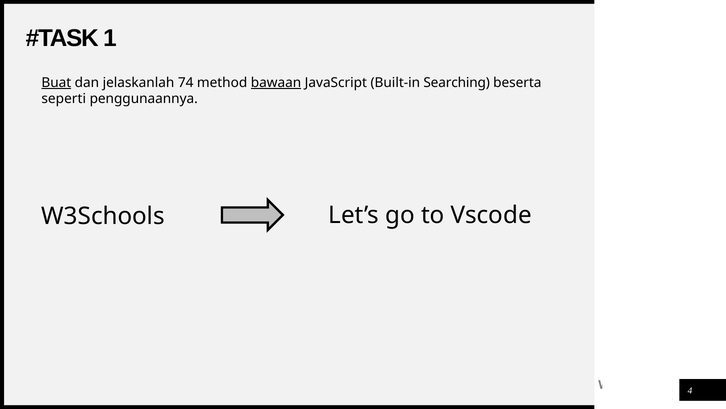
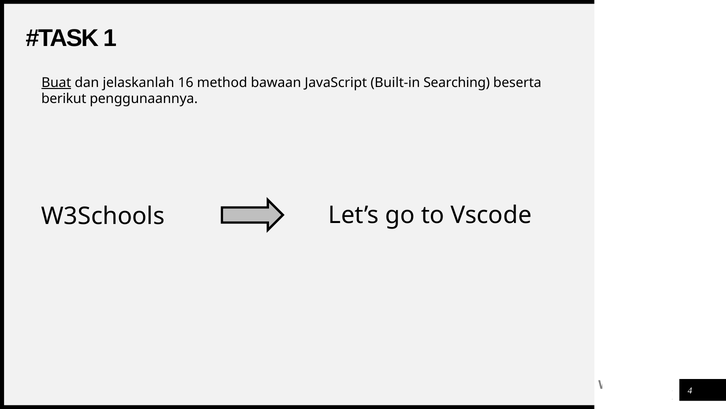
74: 74 -> 16
bawaan underline: present -> none
seperti: seperti -> berikut
